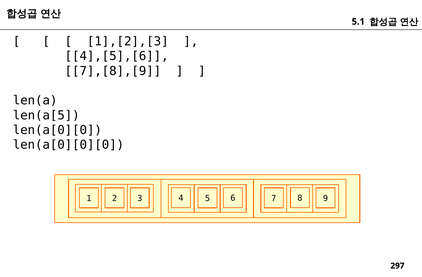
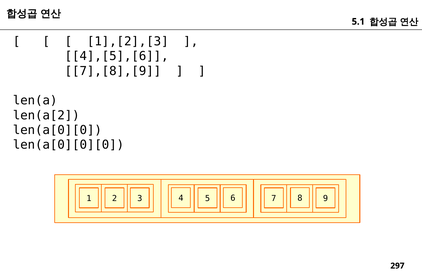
len(a[5: len(a[5 -> len(a[2
